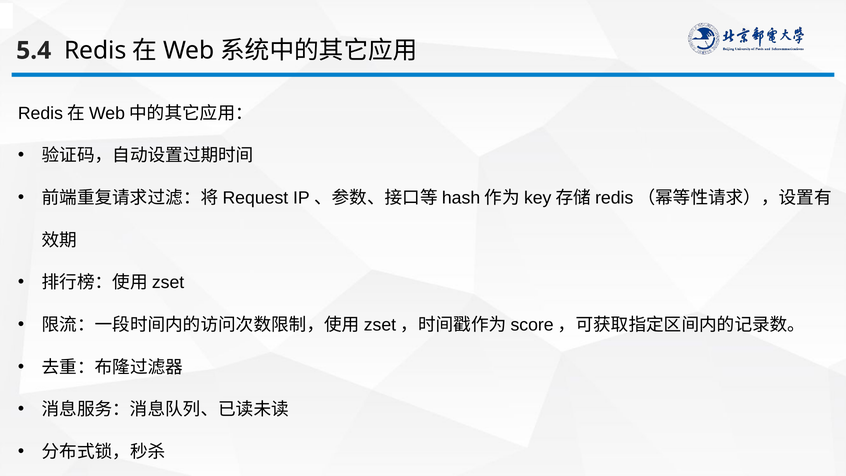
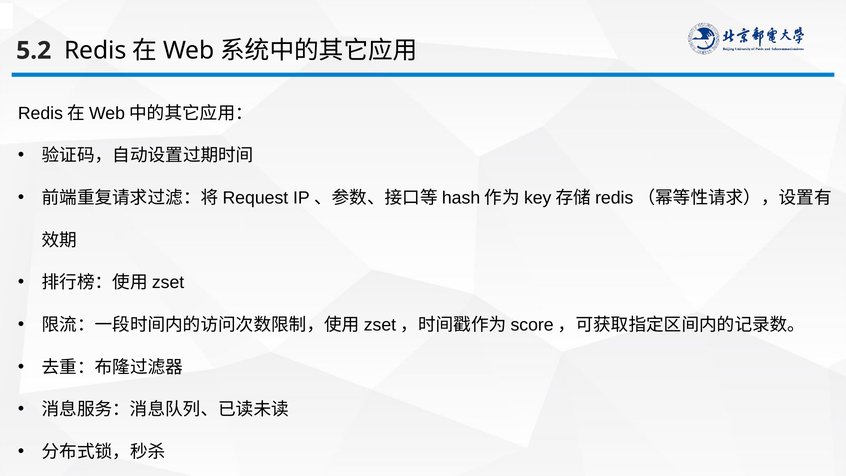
5.4: 5.4 -> 5.2
